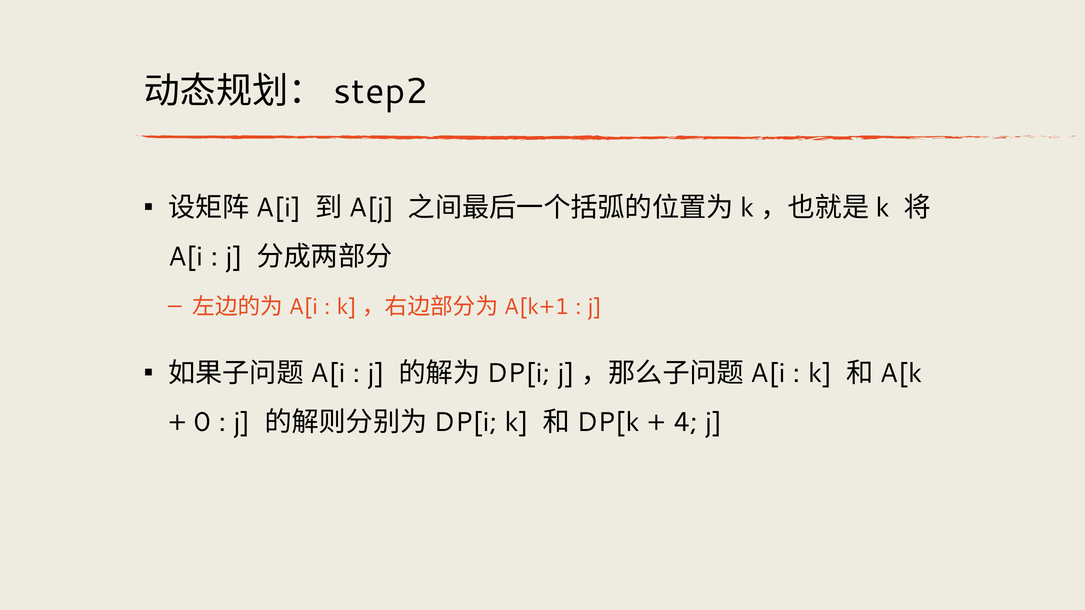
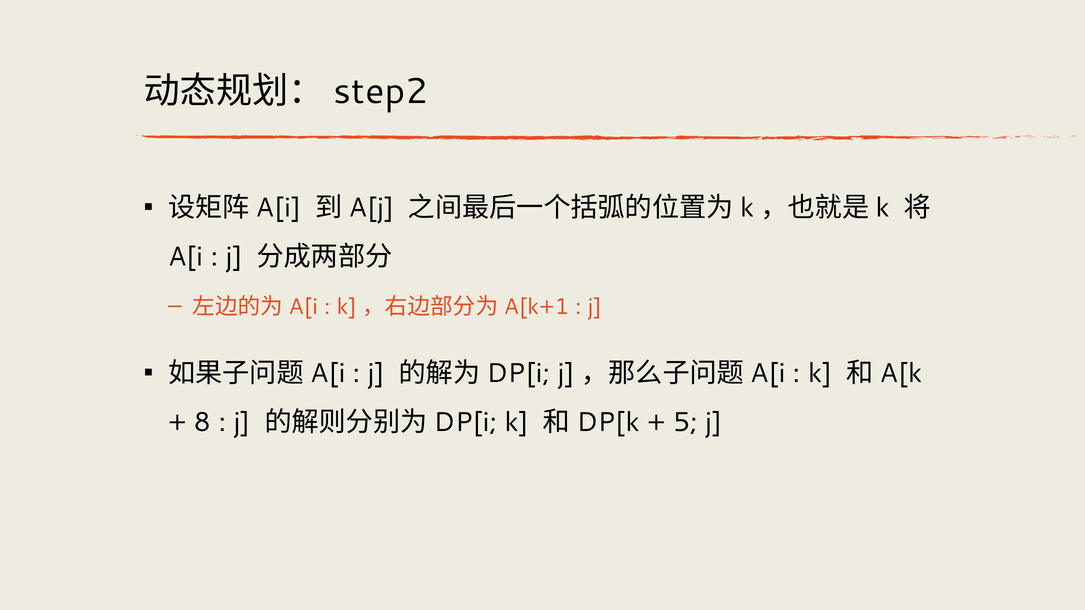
0: 0 -> 8
4: 4 -> 5
